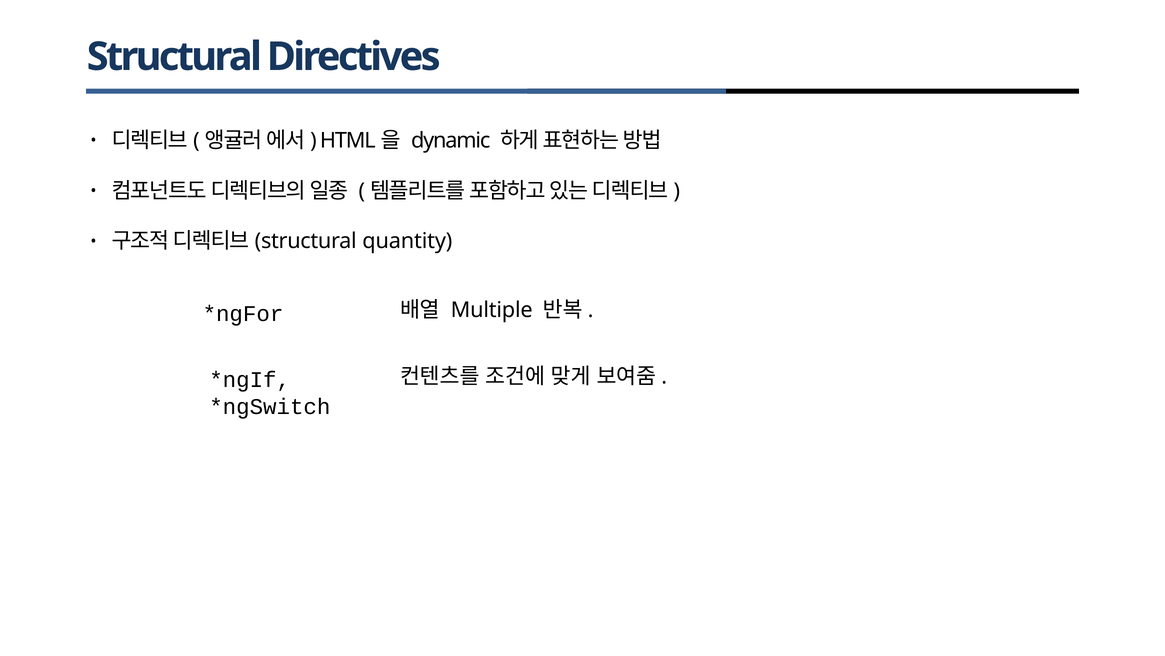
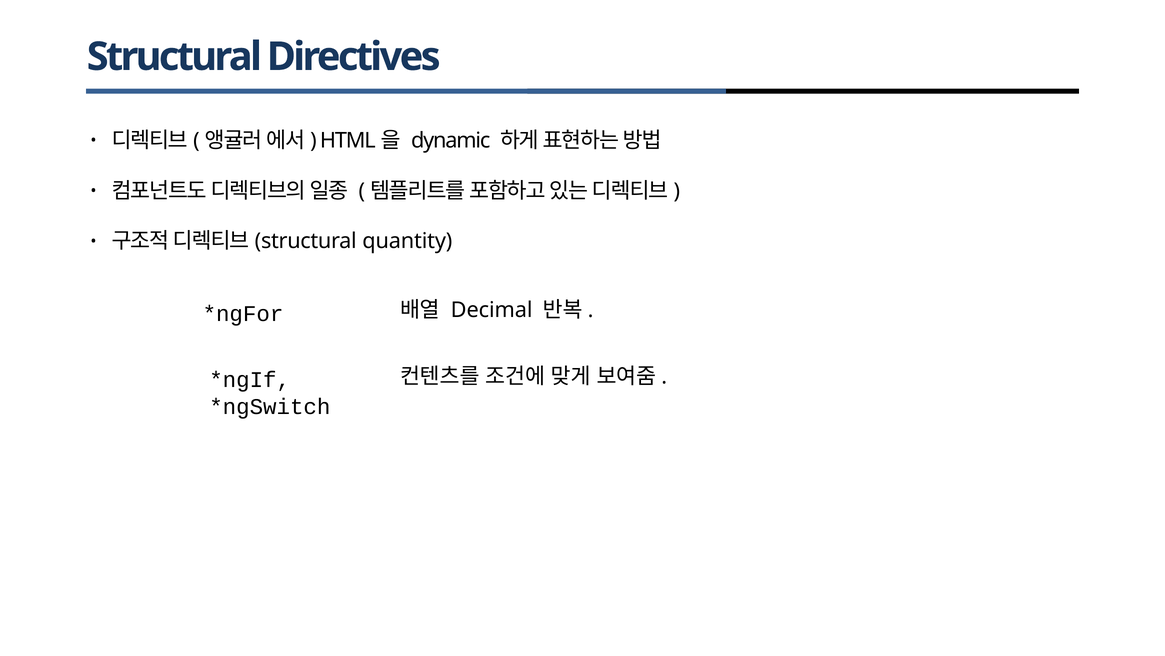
Multiple: Multiple -> Decimal
